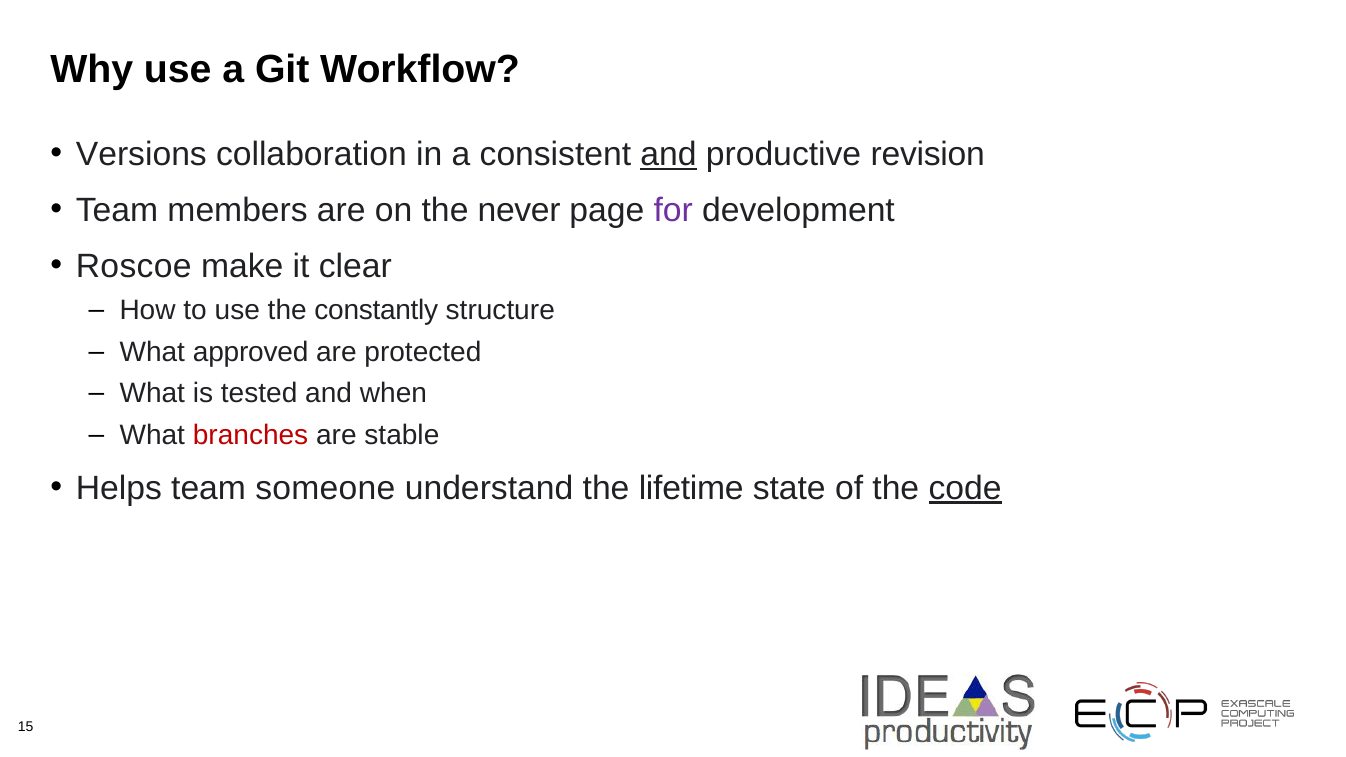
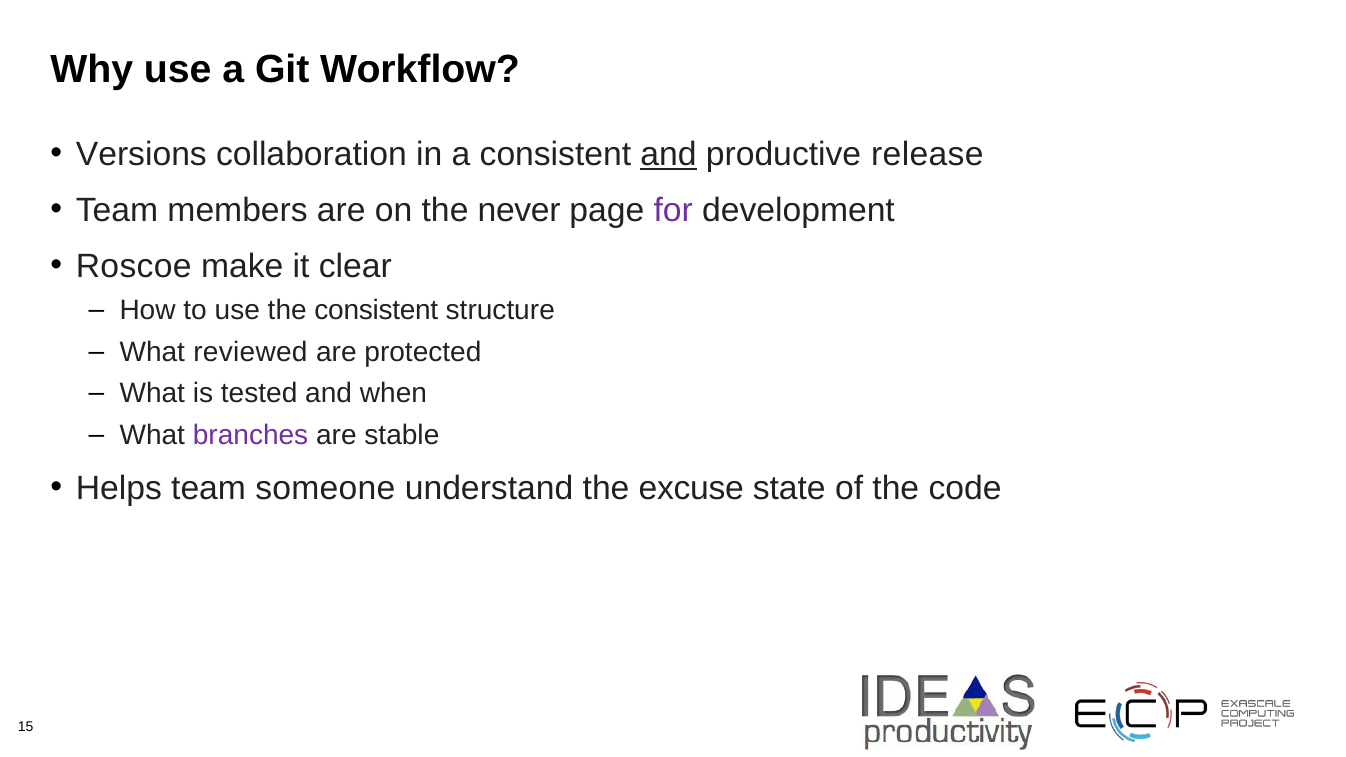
revision: revision -> release
the constantly: constantly -> consistent
approved: approved -> reviewed
branches colour: red -> purple
lifetime: lifetime -> excuse
code underline: present -> none
